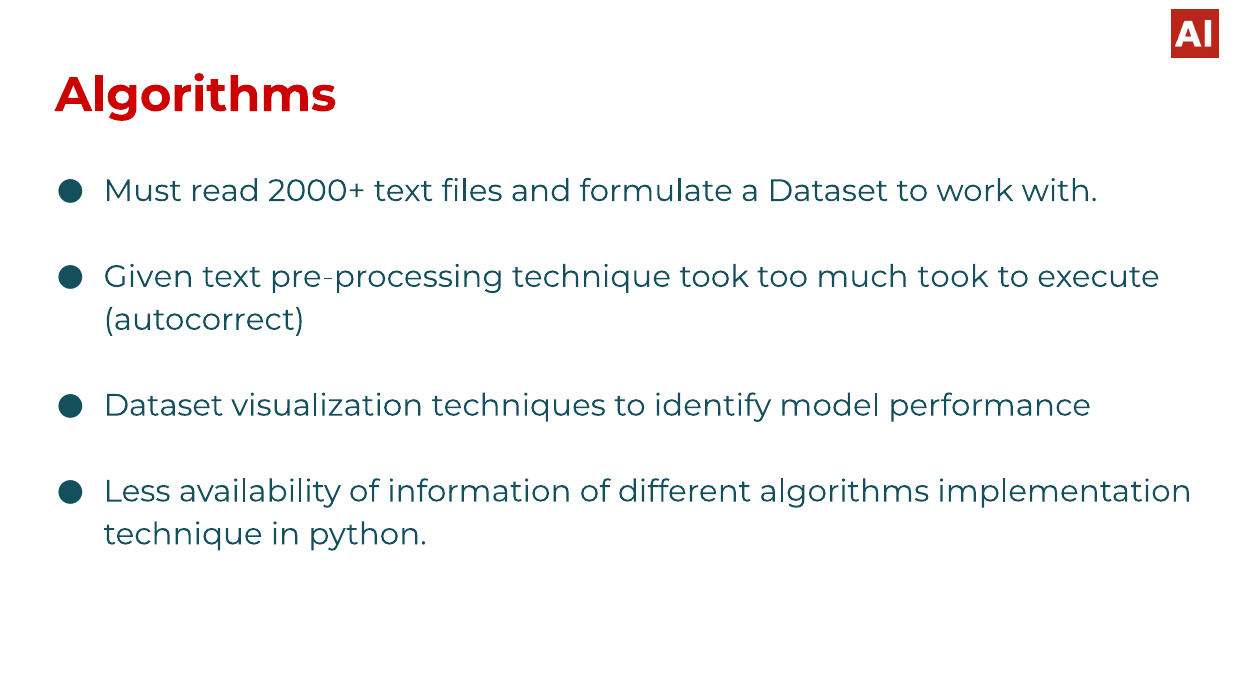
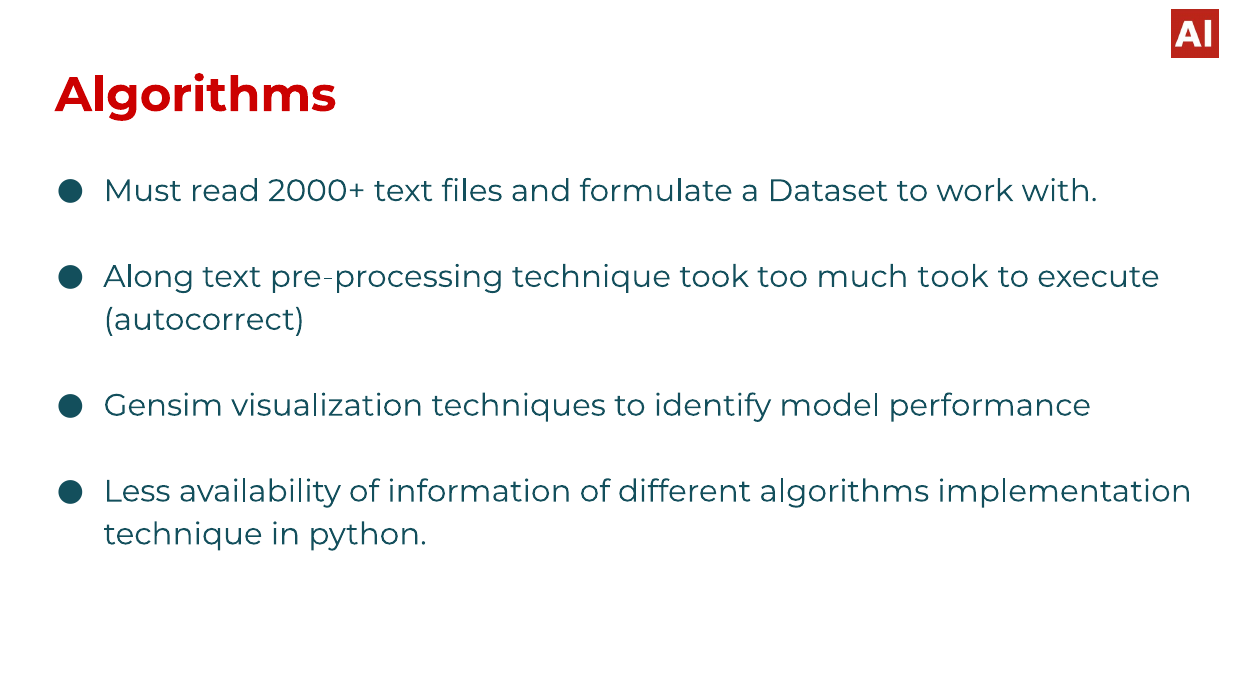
Given: Given -> Along
Dataset at (163, 406): Dataset -> Gensim
